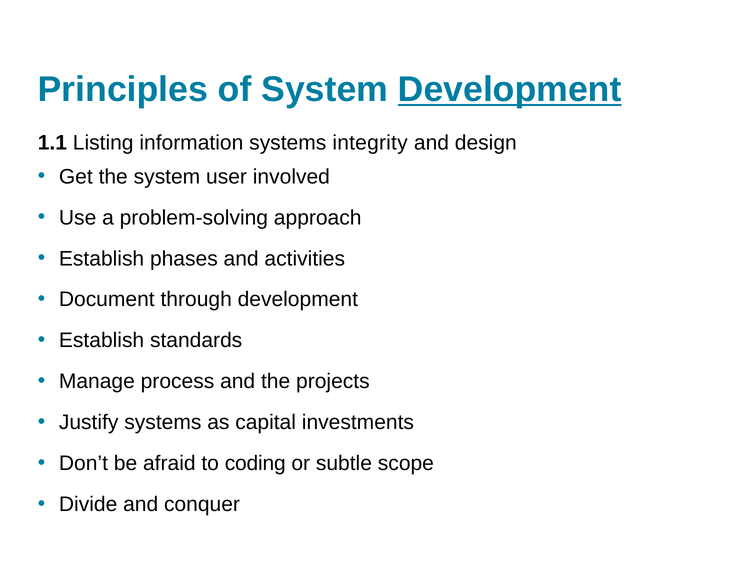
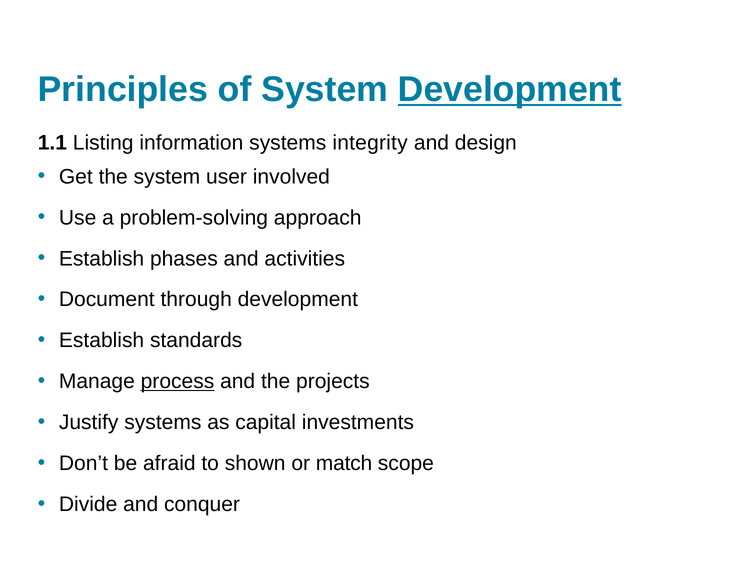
process underline: none -> present
coding: coding -> shown
subtle: subtle -> match
